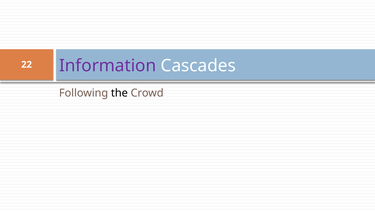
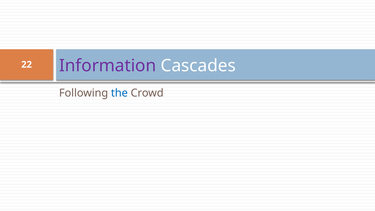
the colour: black -> blue
